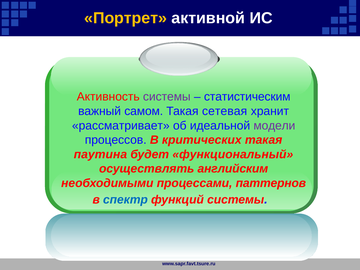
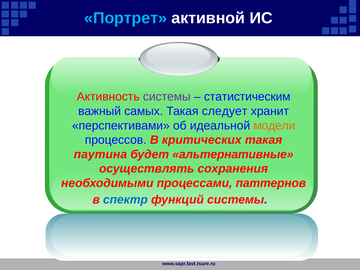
Портрет colour: yellow -> light blue
самом: самом -> самых
сетевая: сетевая -> следует
рассматривает: рассматривает -> перспективами
модели colour: purple -> orange
функциональный: функциональный -> альтернативные
английским: английским -> сохранения
